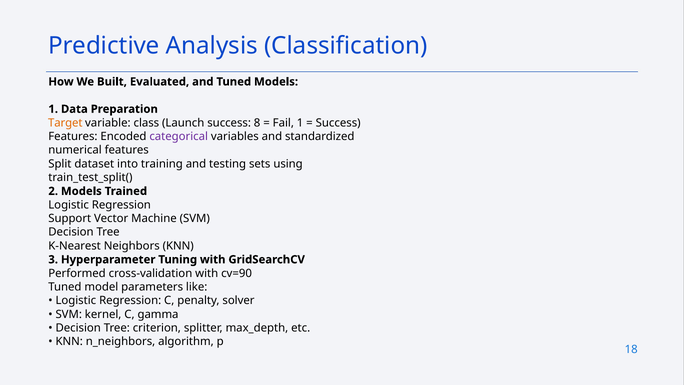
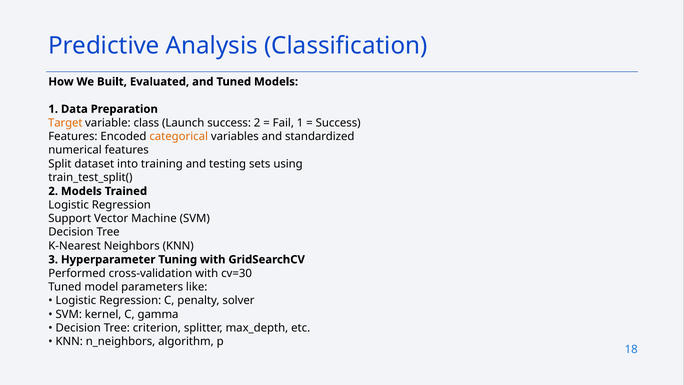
success 8: 8 -> 2
categorical colour: purple -> orange
cv=90: cv=90 -> cv=30
